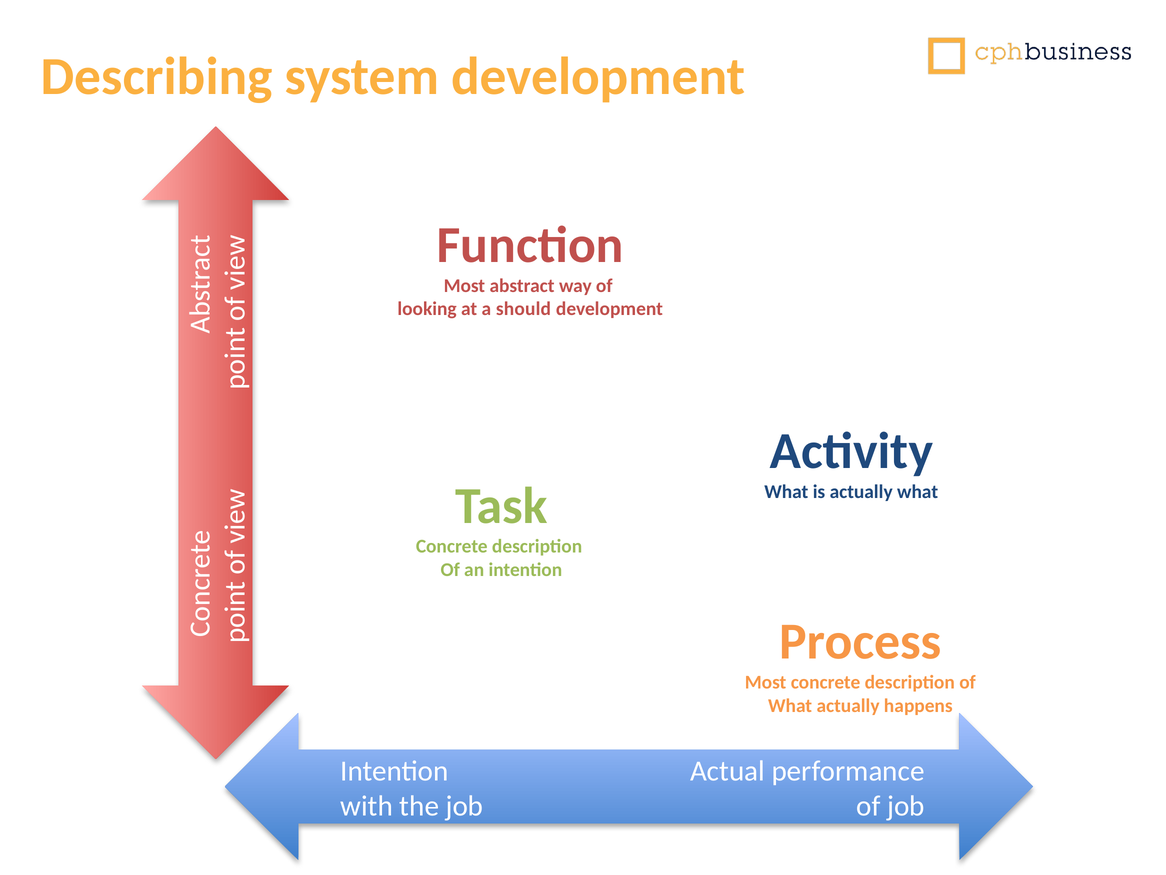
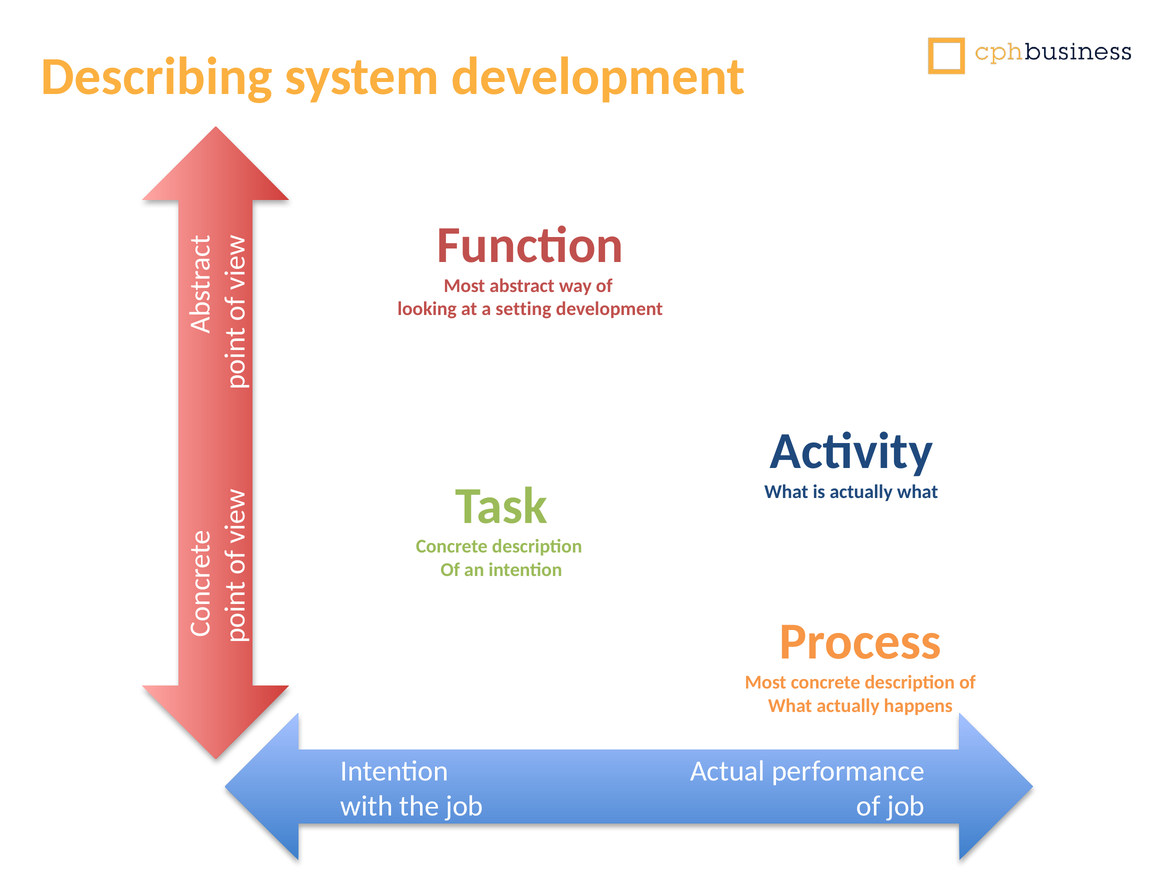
should: should -> setting
